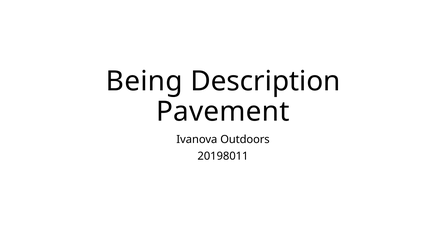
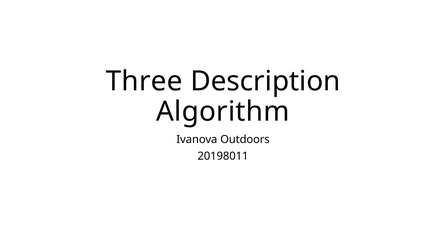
Being: Being -> Three
Pavement: Pavement -> Algorithm
